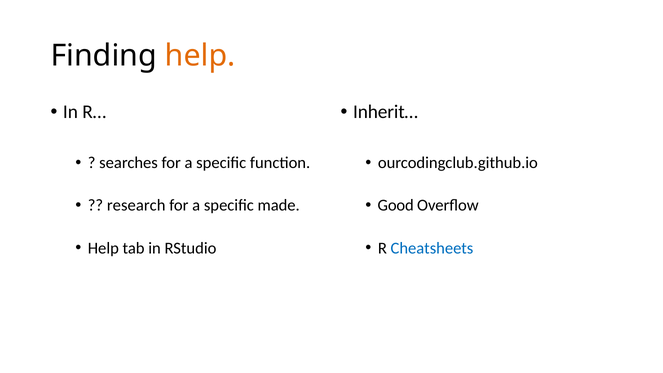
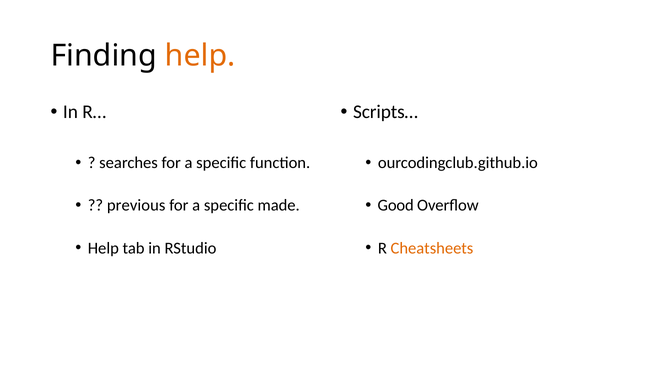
Inherit…: Inherit… -> Scripts…
research: research -> previous
Cheatsheets colour: blue -> orange
